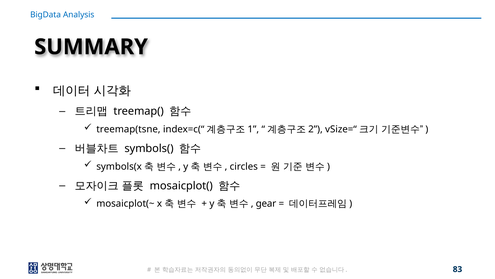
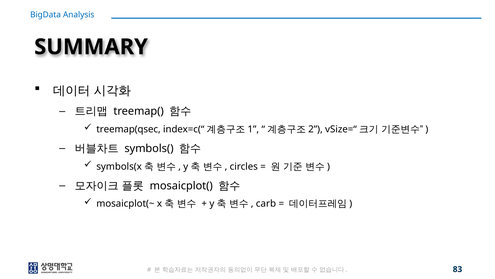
treemap(tsne: treemap(tsne -> treemap(qsec
gear: gear -> carb
